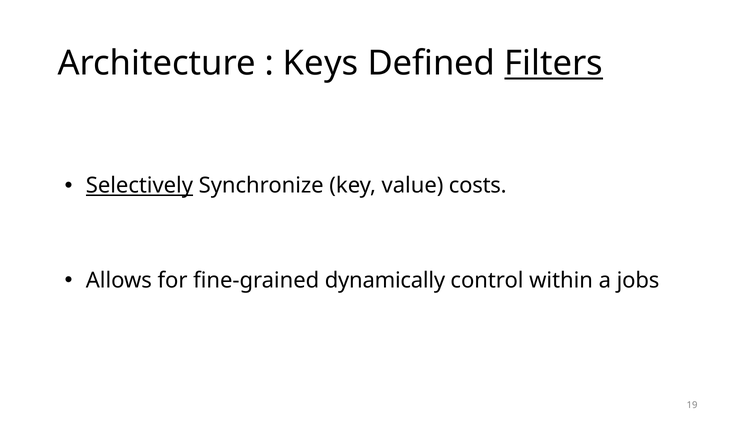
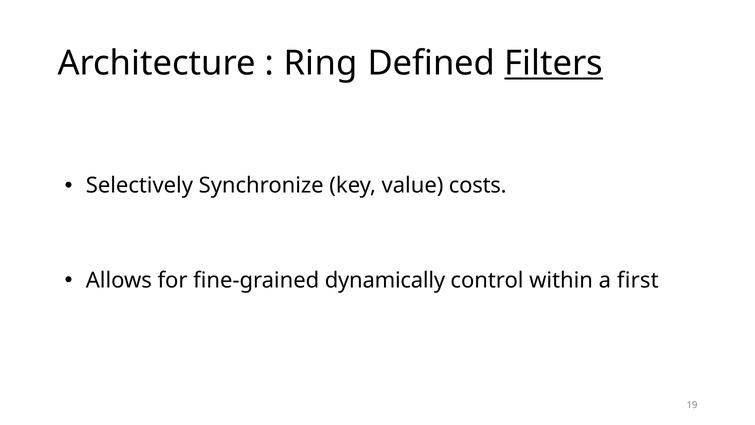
Keys: Keys -> Ring
Selectively underline: present -> none
jobs: jobs -> first
